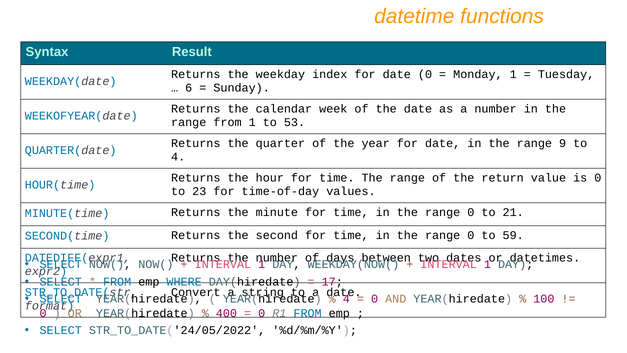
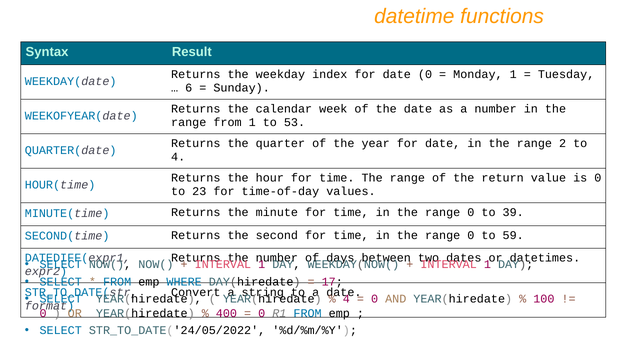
9: 9 -> 2
21: 21 -> 39
